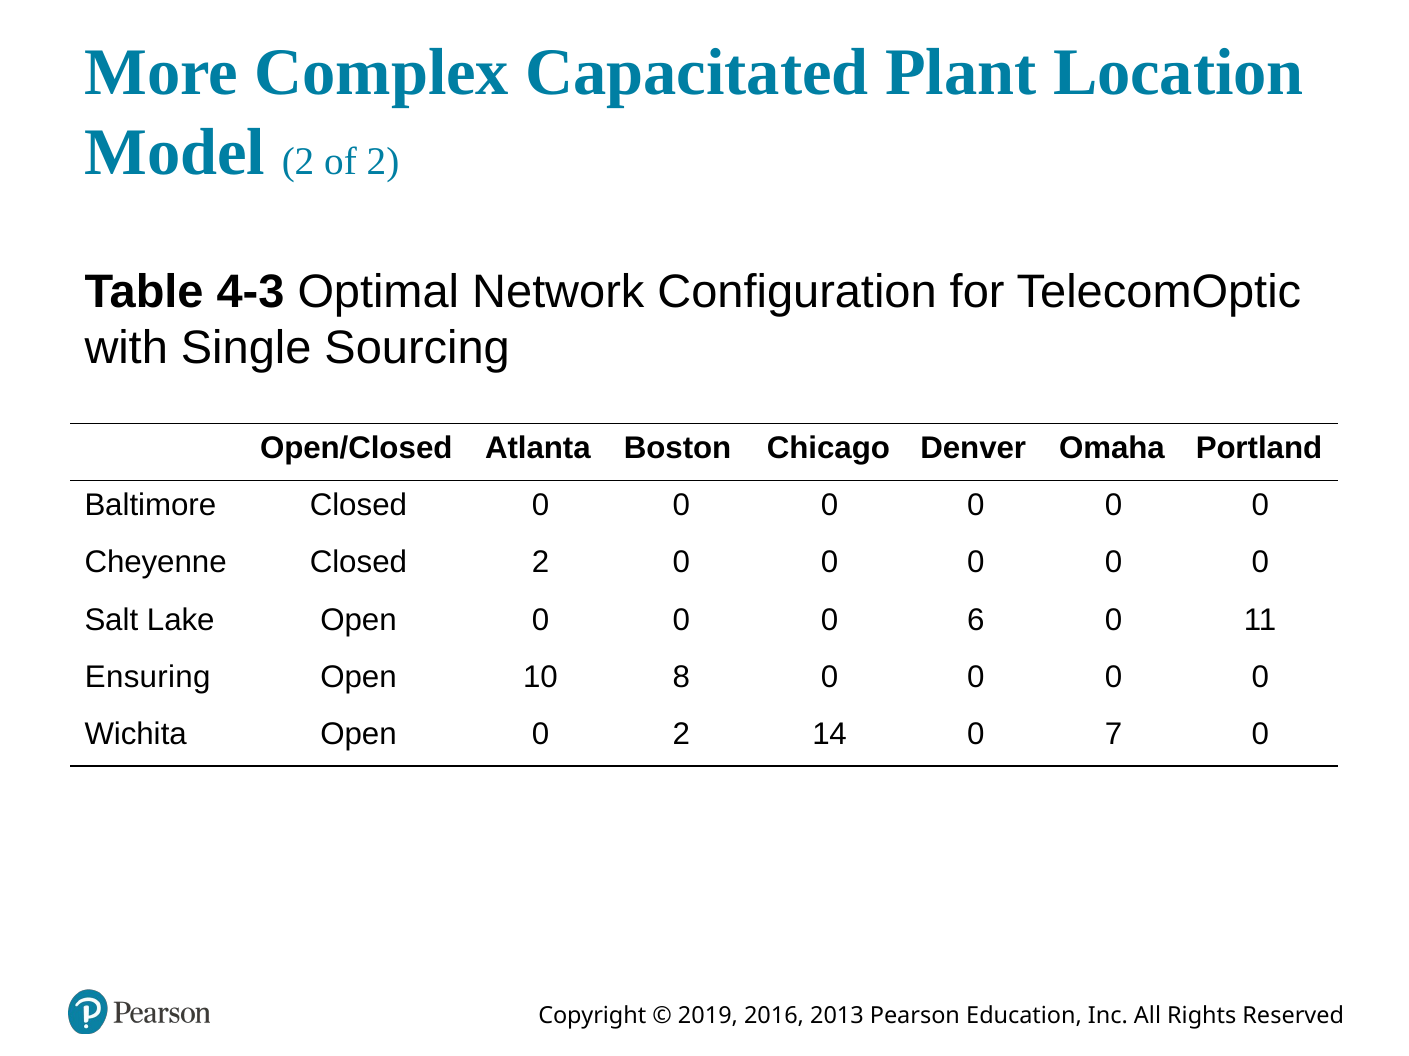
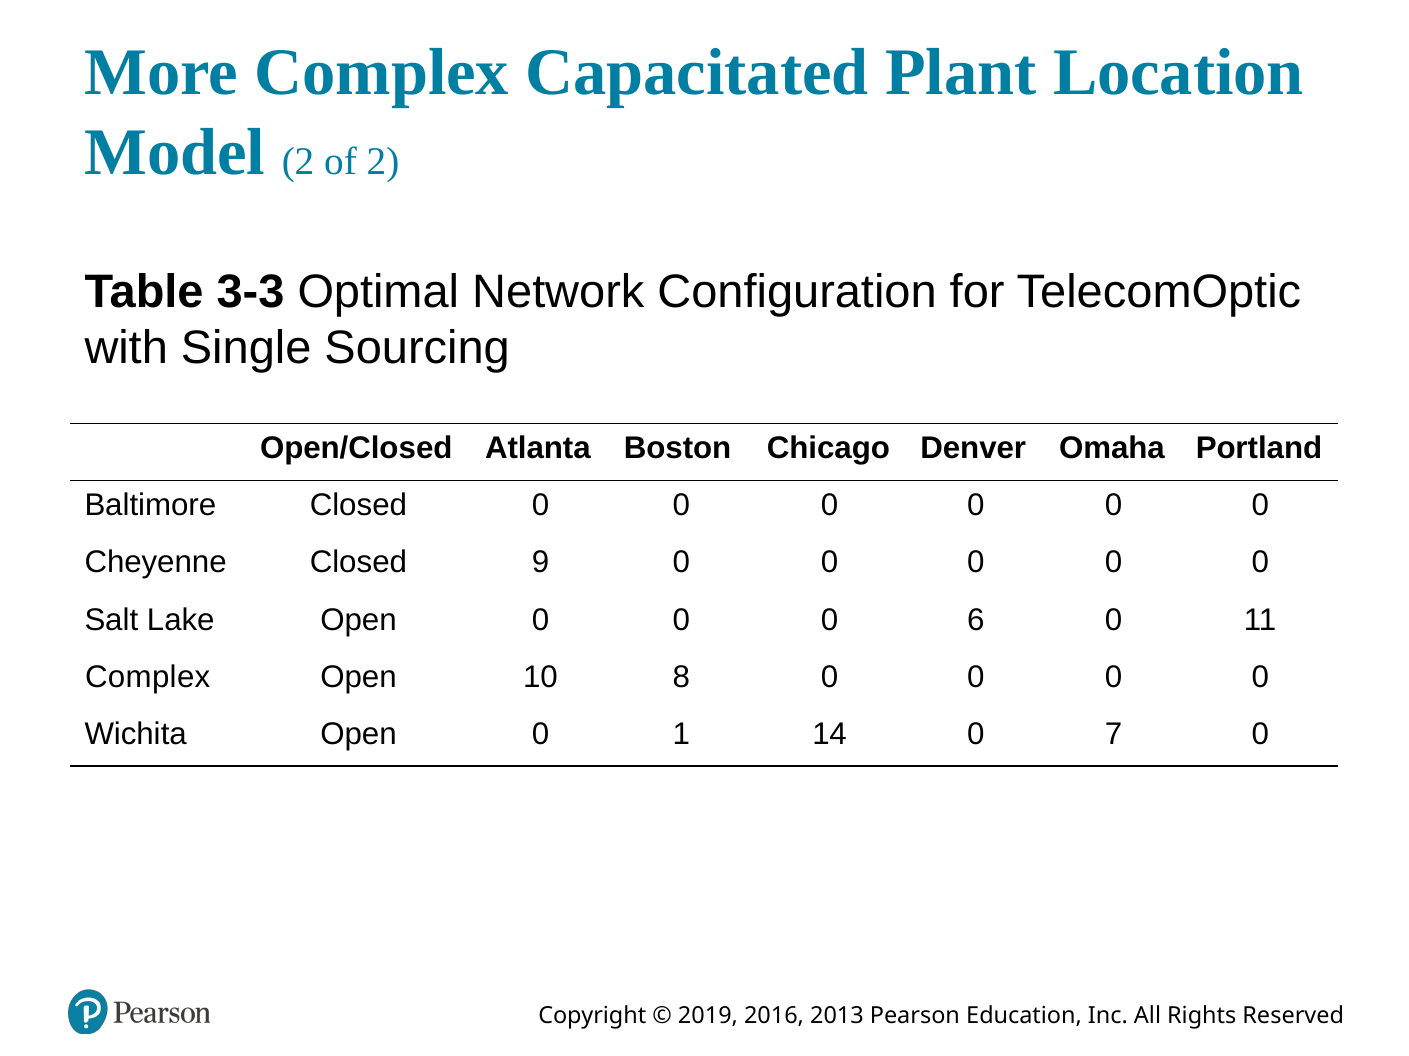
4-3: 4-3 -> 3-3
Closed 2: 2 -> 9
Ensuring at (148, 677): Ensuring -> Complex
0 2: 2 -> 1
